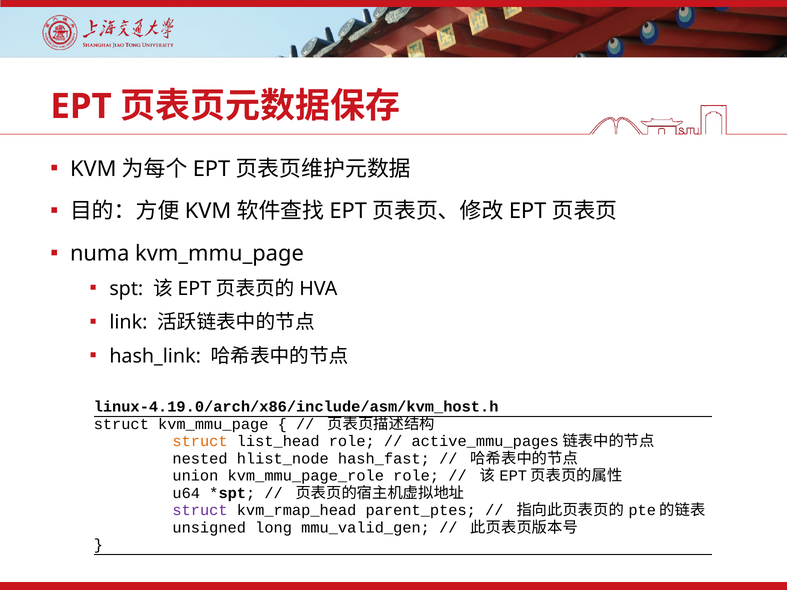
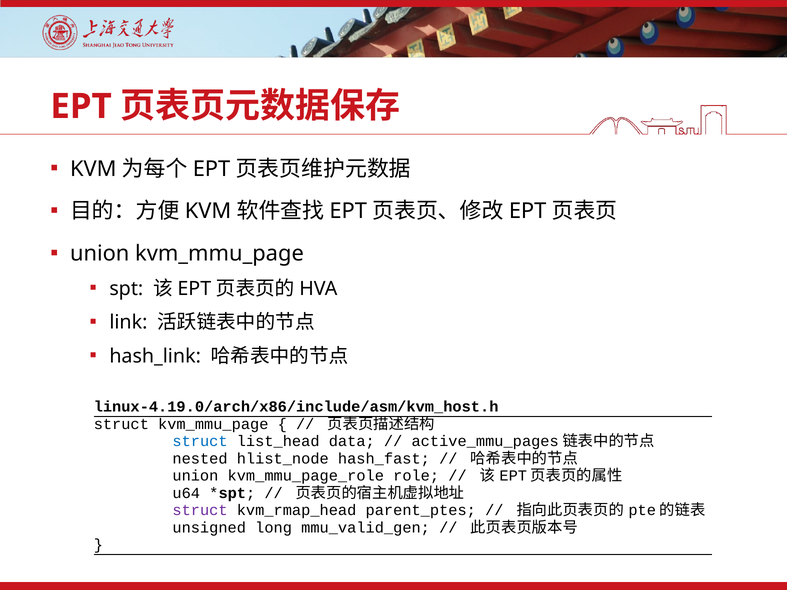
numa at (100, 254): numa -> union
struct at (200, 442) colour: orange -> blue
role at (352, 442): role -> data
